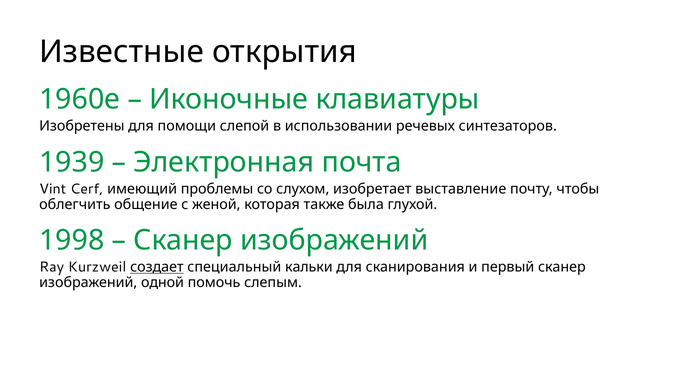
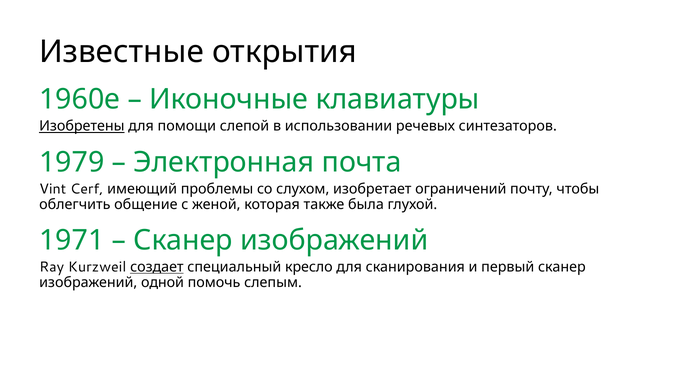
Изобретены underline: none -> present
1939: 1939 -> 1979
выставление: выставление -> ограничений
1998: 1998 -> 1971
кальки: кальки -> кресло
